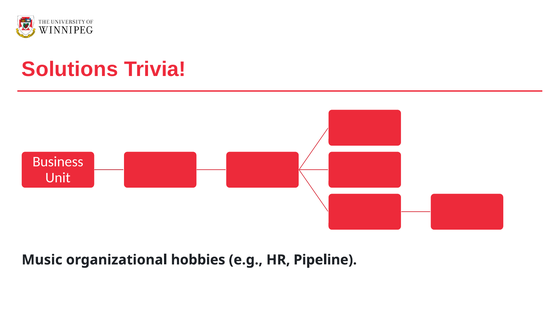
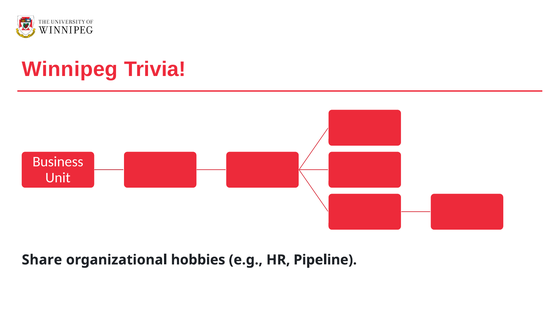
Solutions: Solutions -> Winnipeg
Music: Music -> Share
